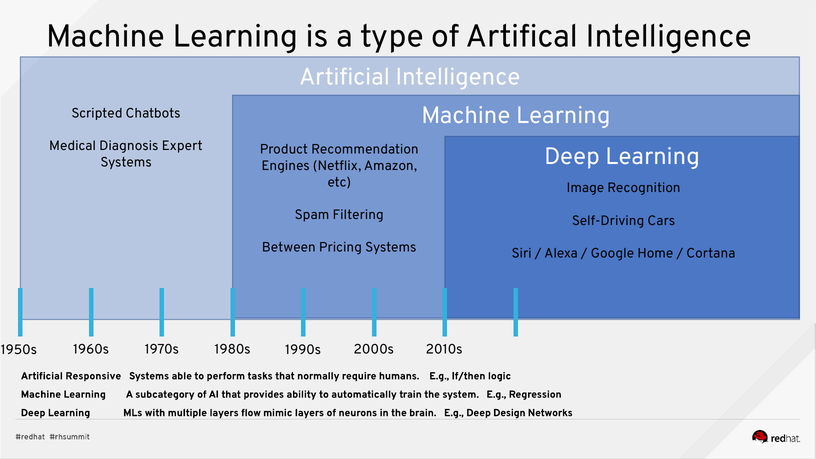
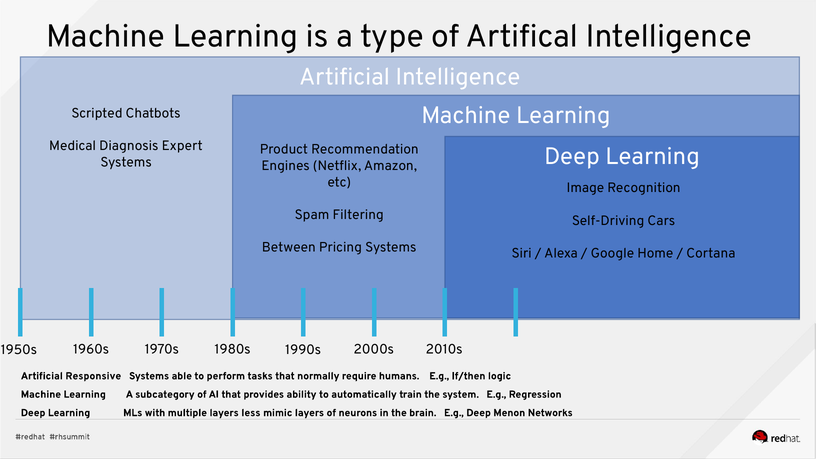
flow: flow -> less
Design: Design -> Menon
